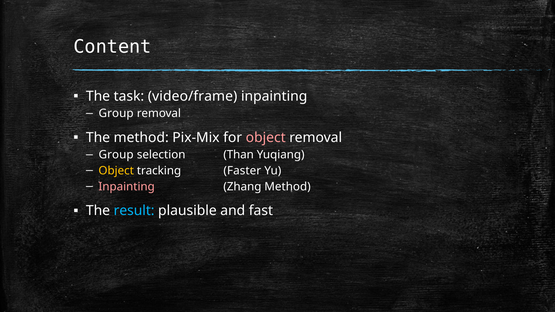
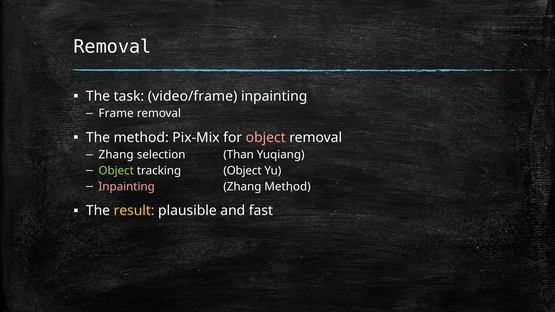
Content at (112, 47): Content -> Removal
Group at (116, 113): Group -> Frame
Group at (116, 155): Group -> Zhang
Object at (116, 171) colour: yellow -> light green
tracking Faster: Faster -> Object
result colour: light blue -> yellow
